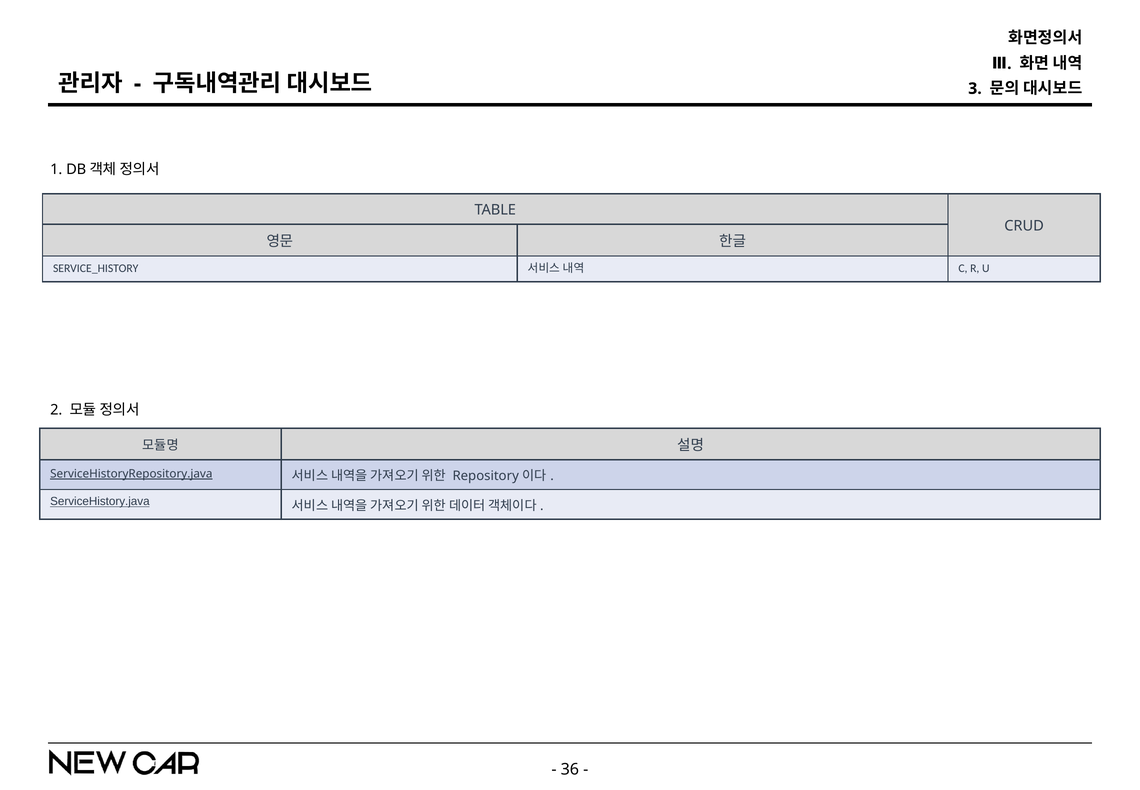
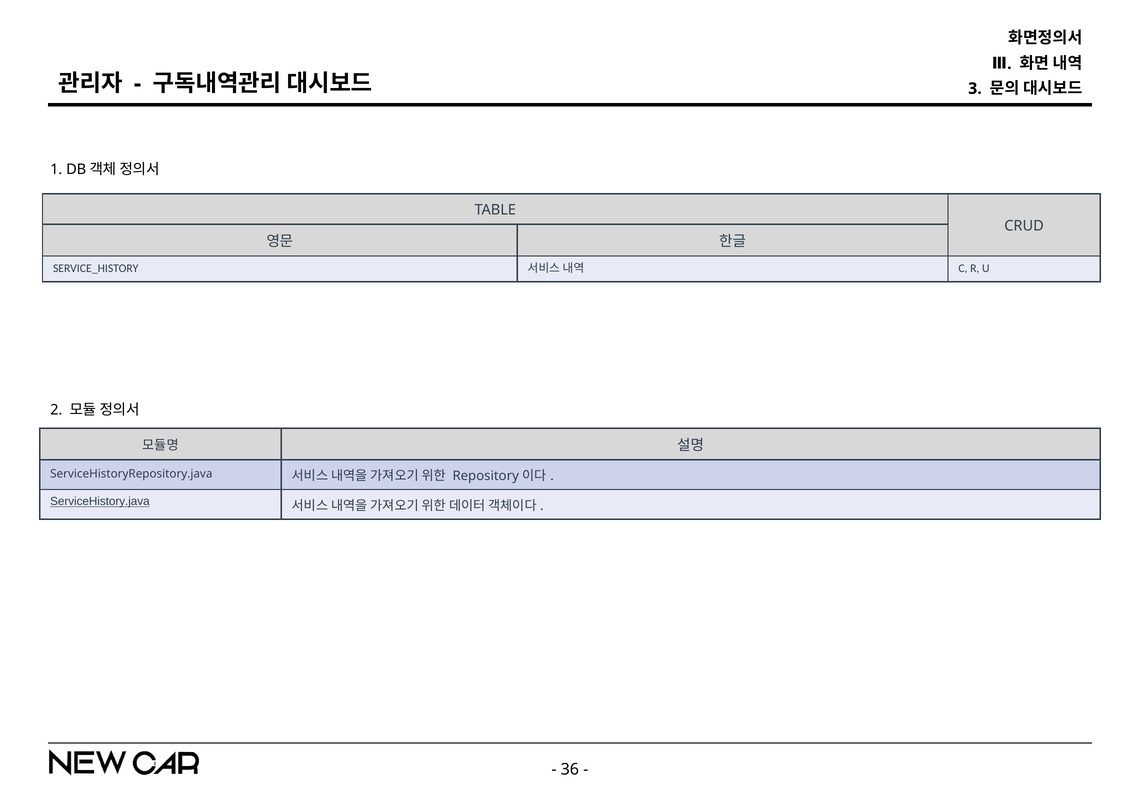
ServiceHistoryRepository.java underline: present -> none
